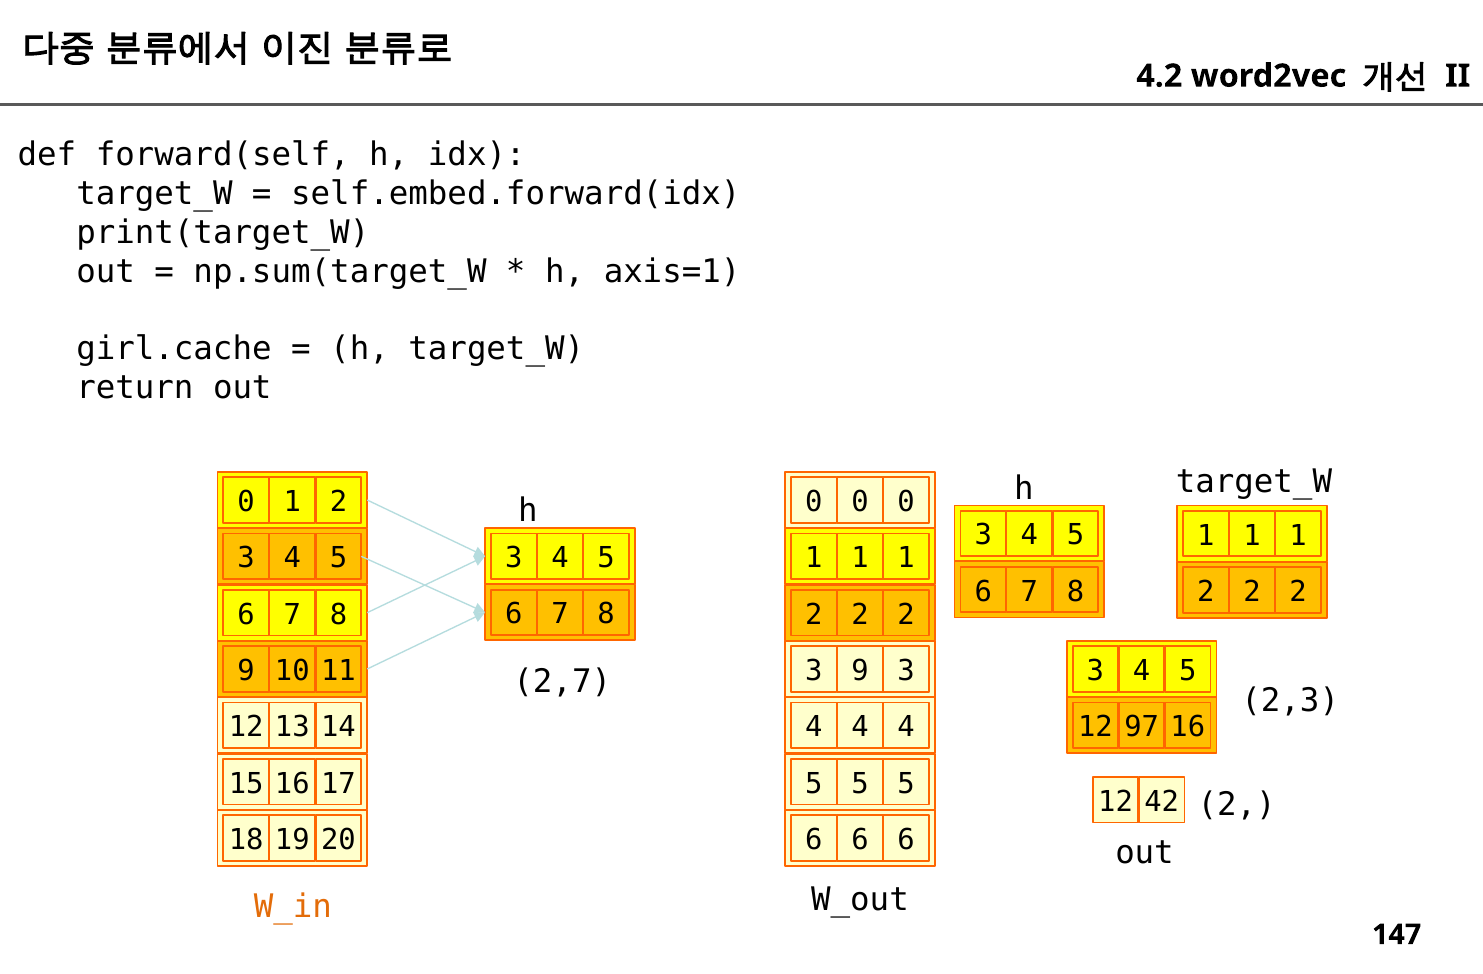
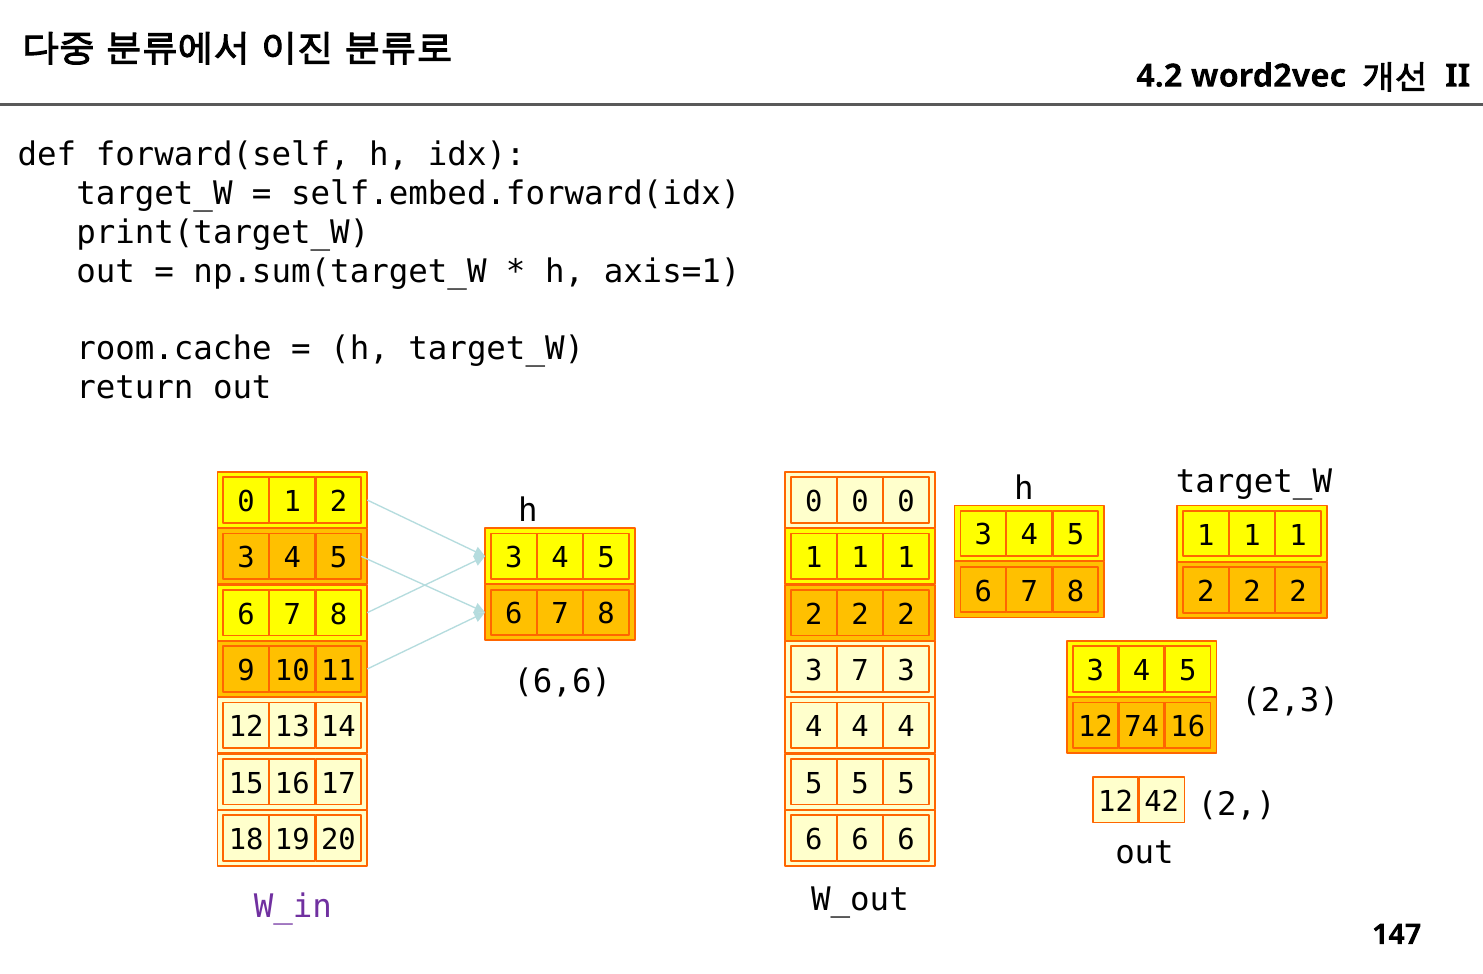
girl.cache: girl.cache -> room.cache
3 9: 9 -> 7
2,7: 2,7 -> 6,6
97: 97 -> 74
W_in colour: orange -> purple
